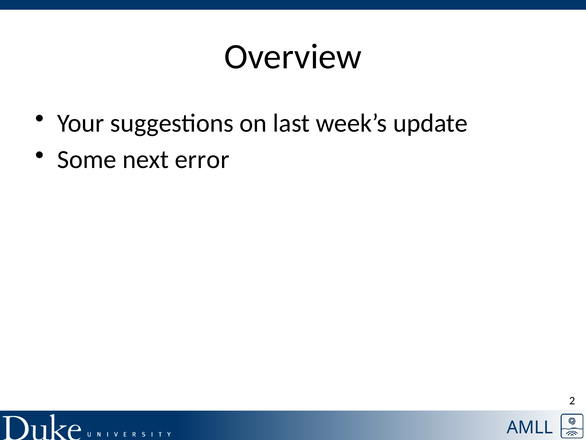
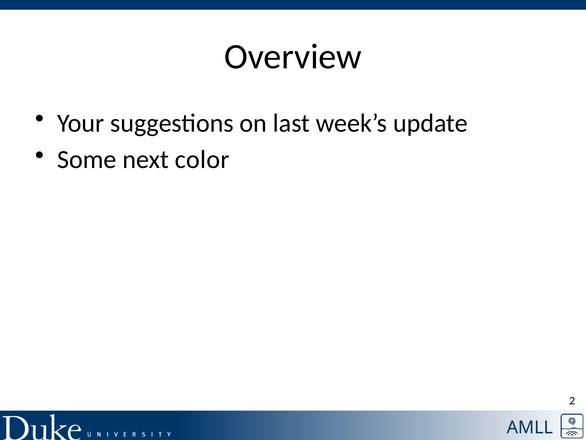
error: error -> color
